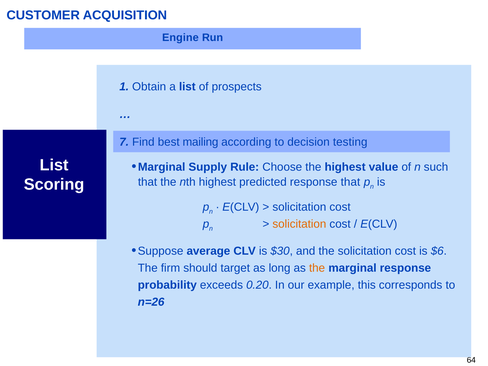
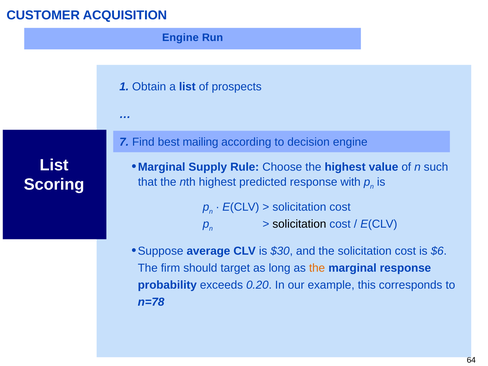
decision testing: testing -> engine
response that: that -> with
solicitation at (299, 224) colour: orange -> black
n=26: n=26 -> n=78
